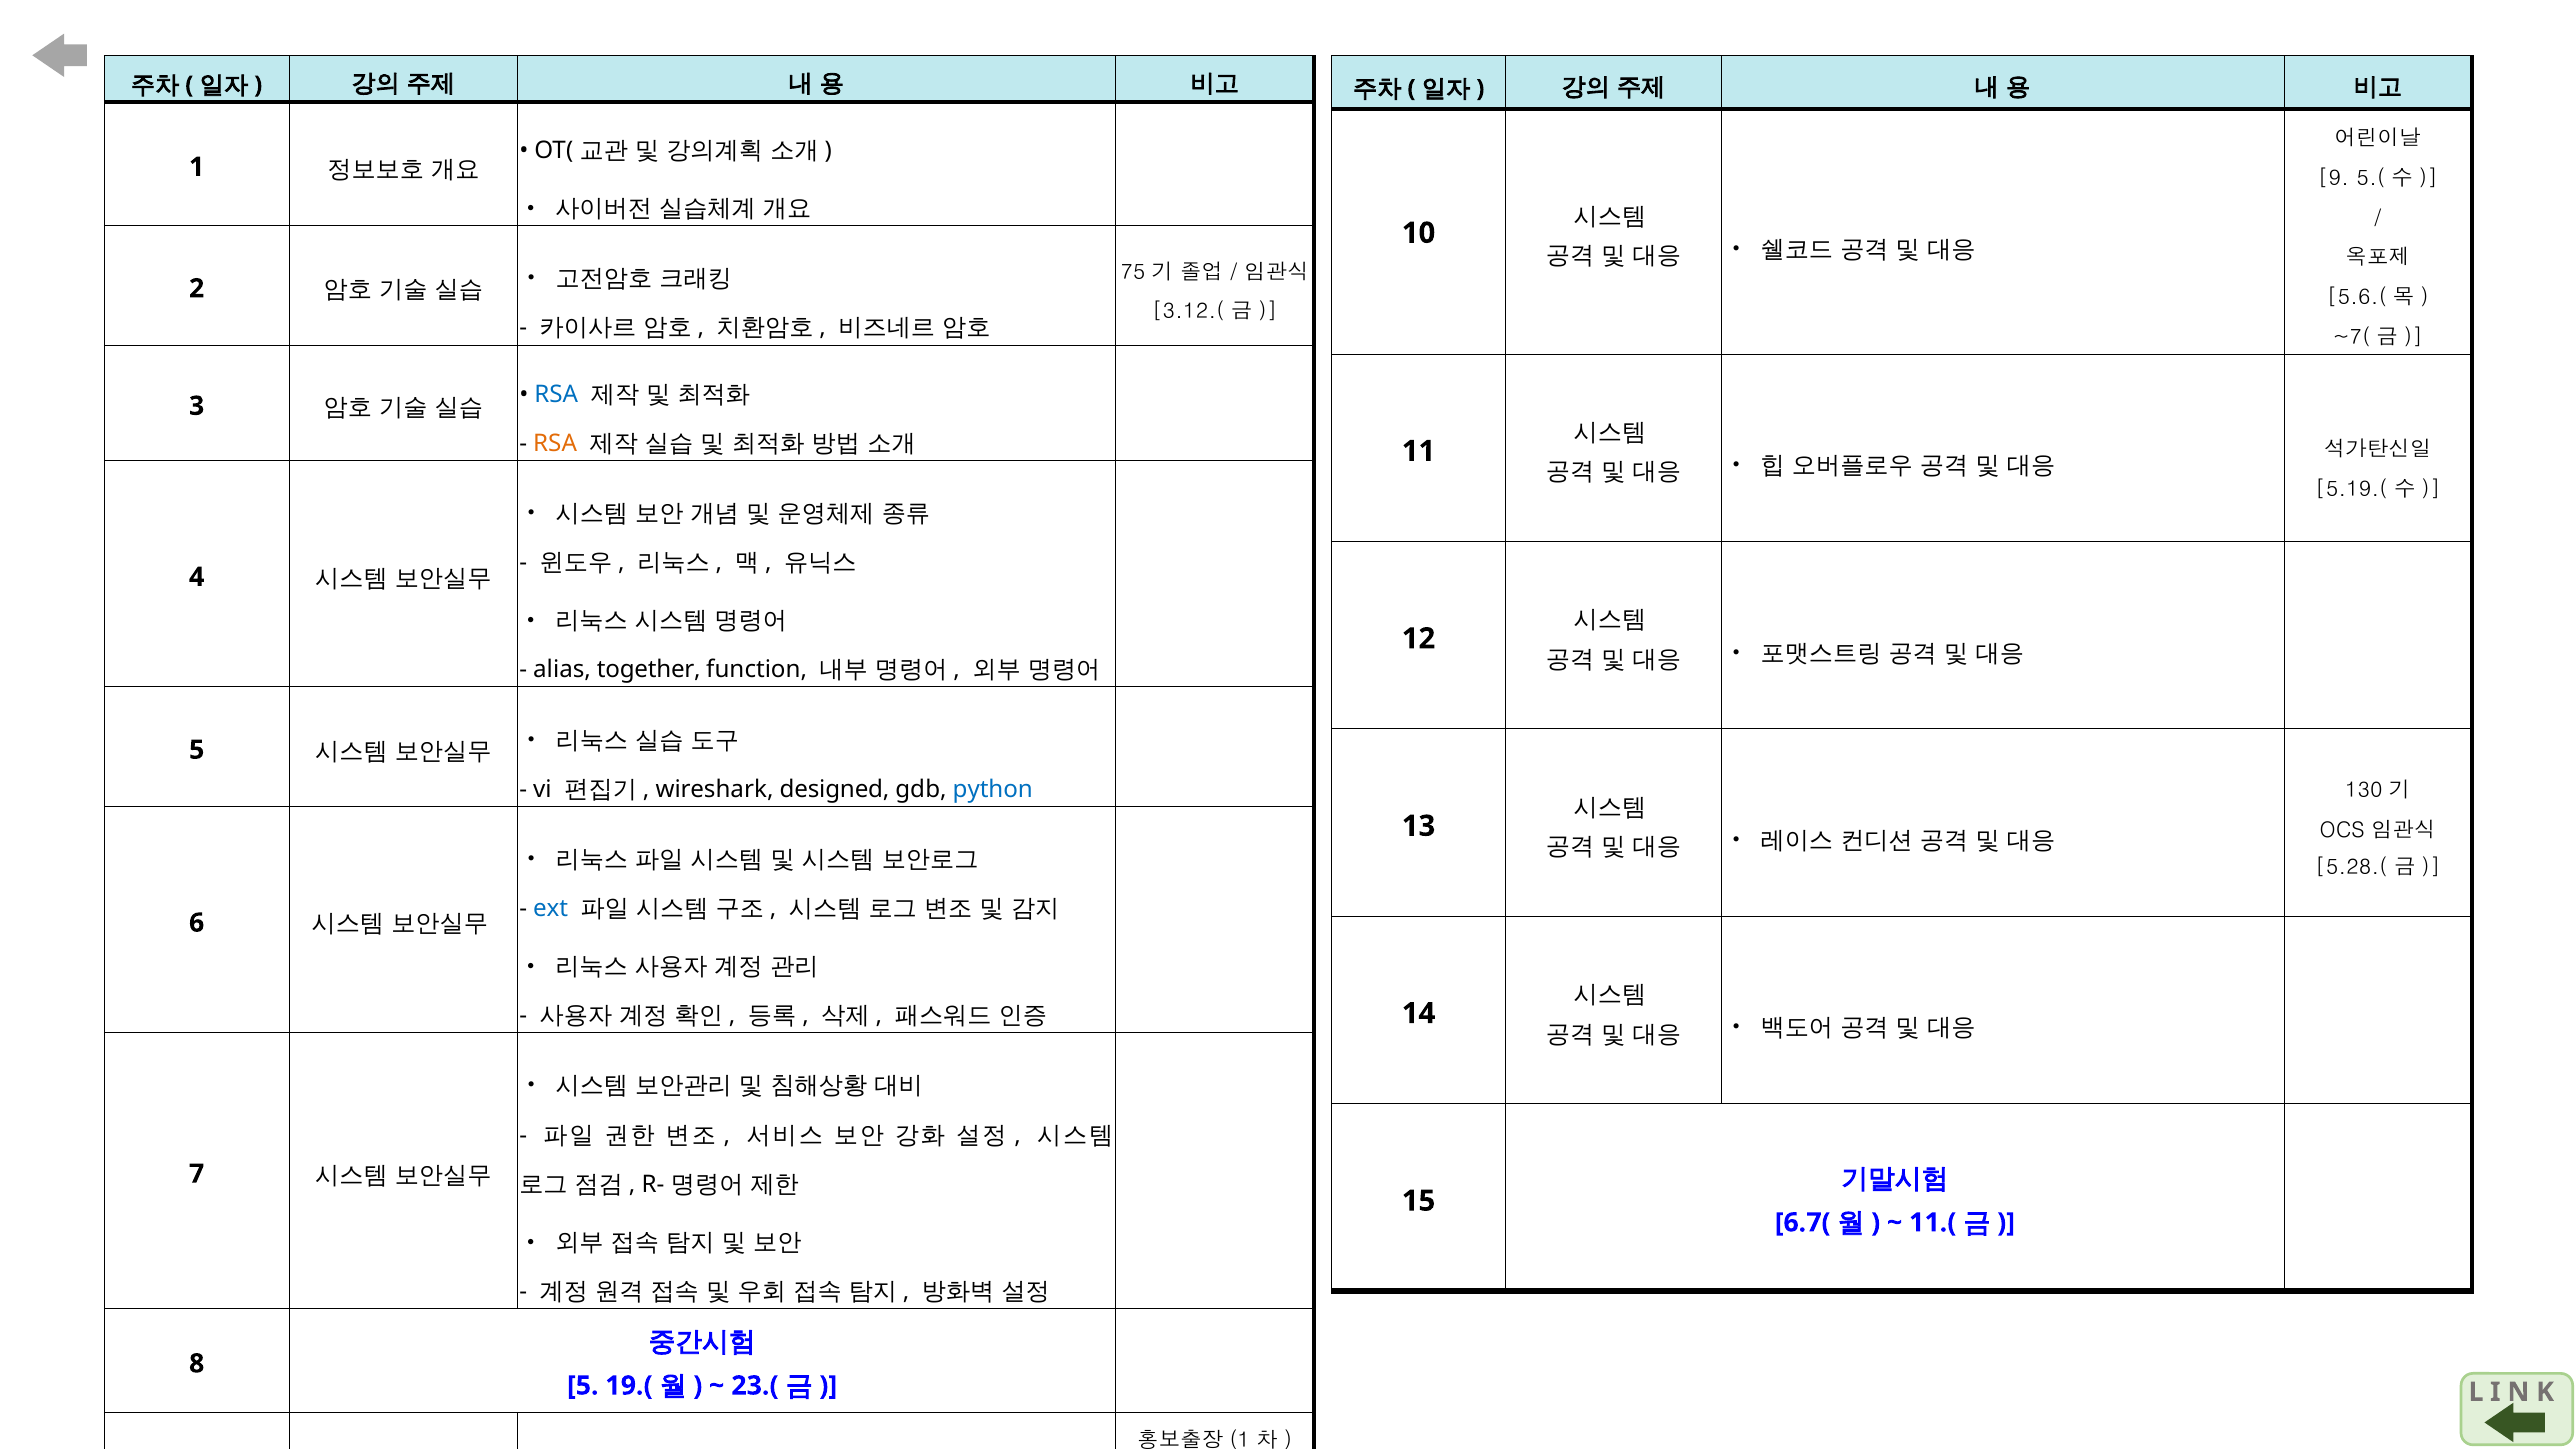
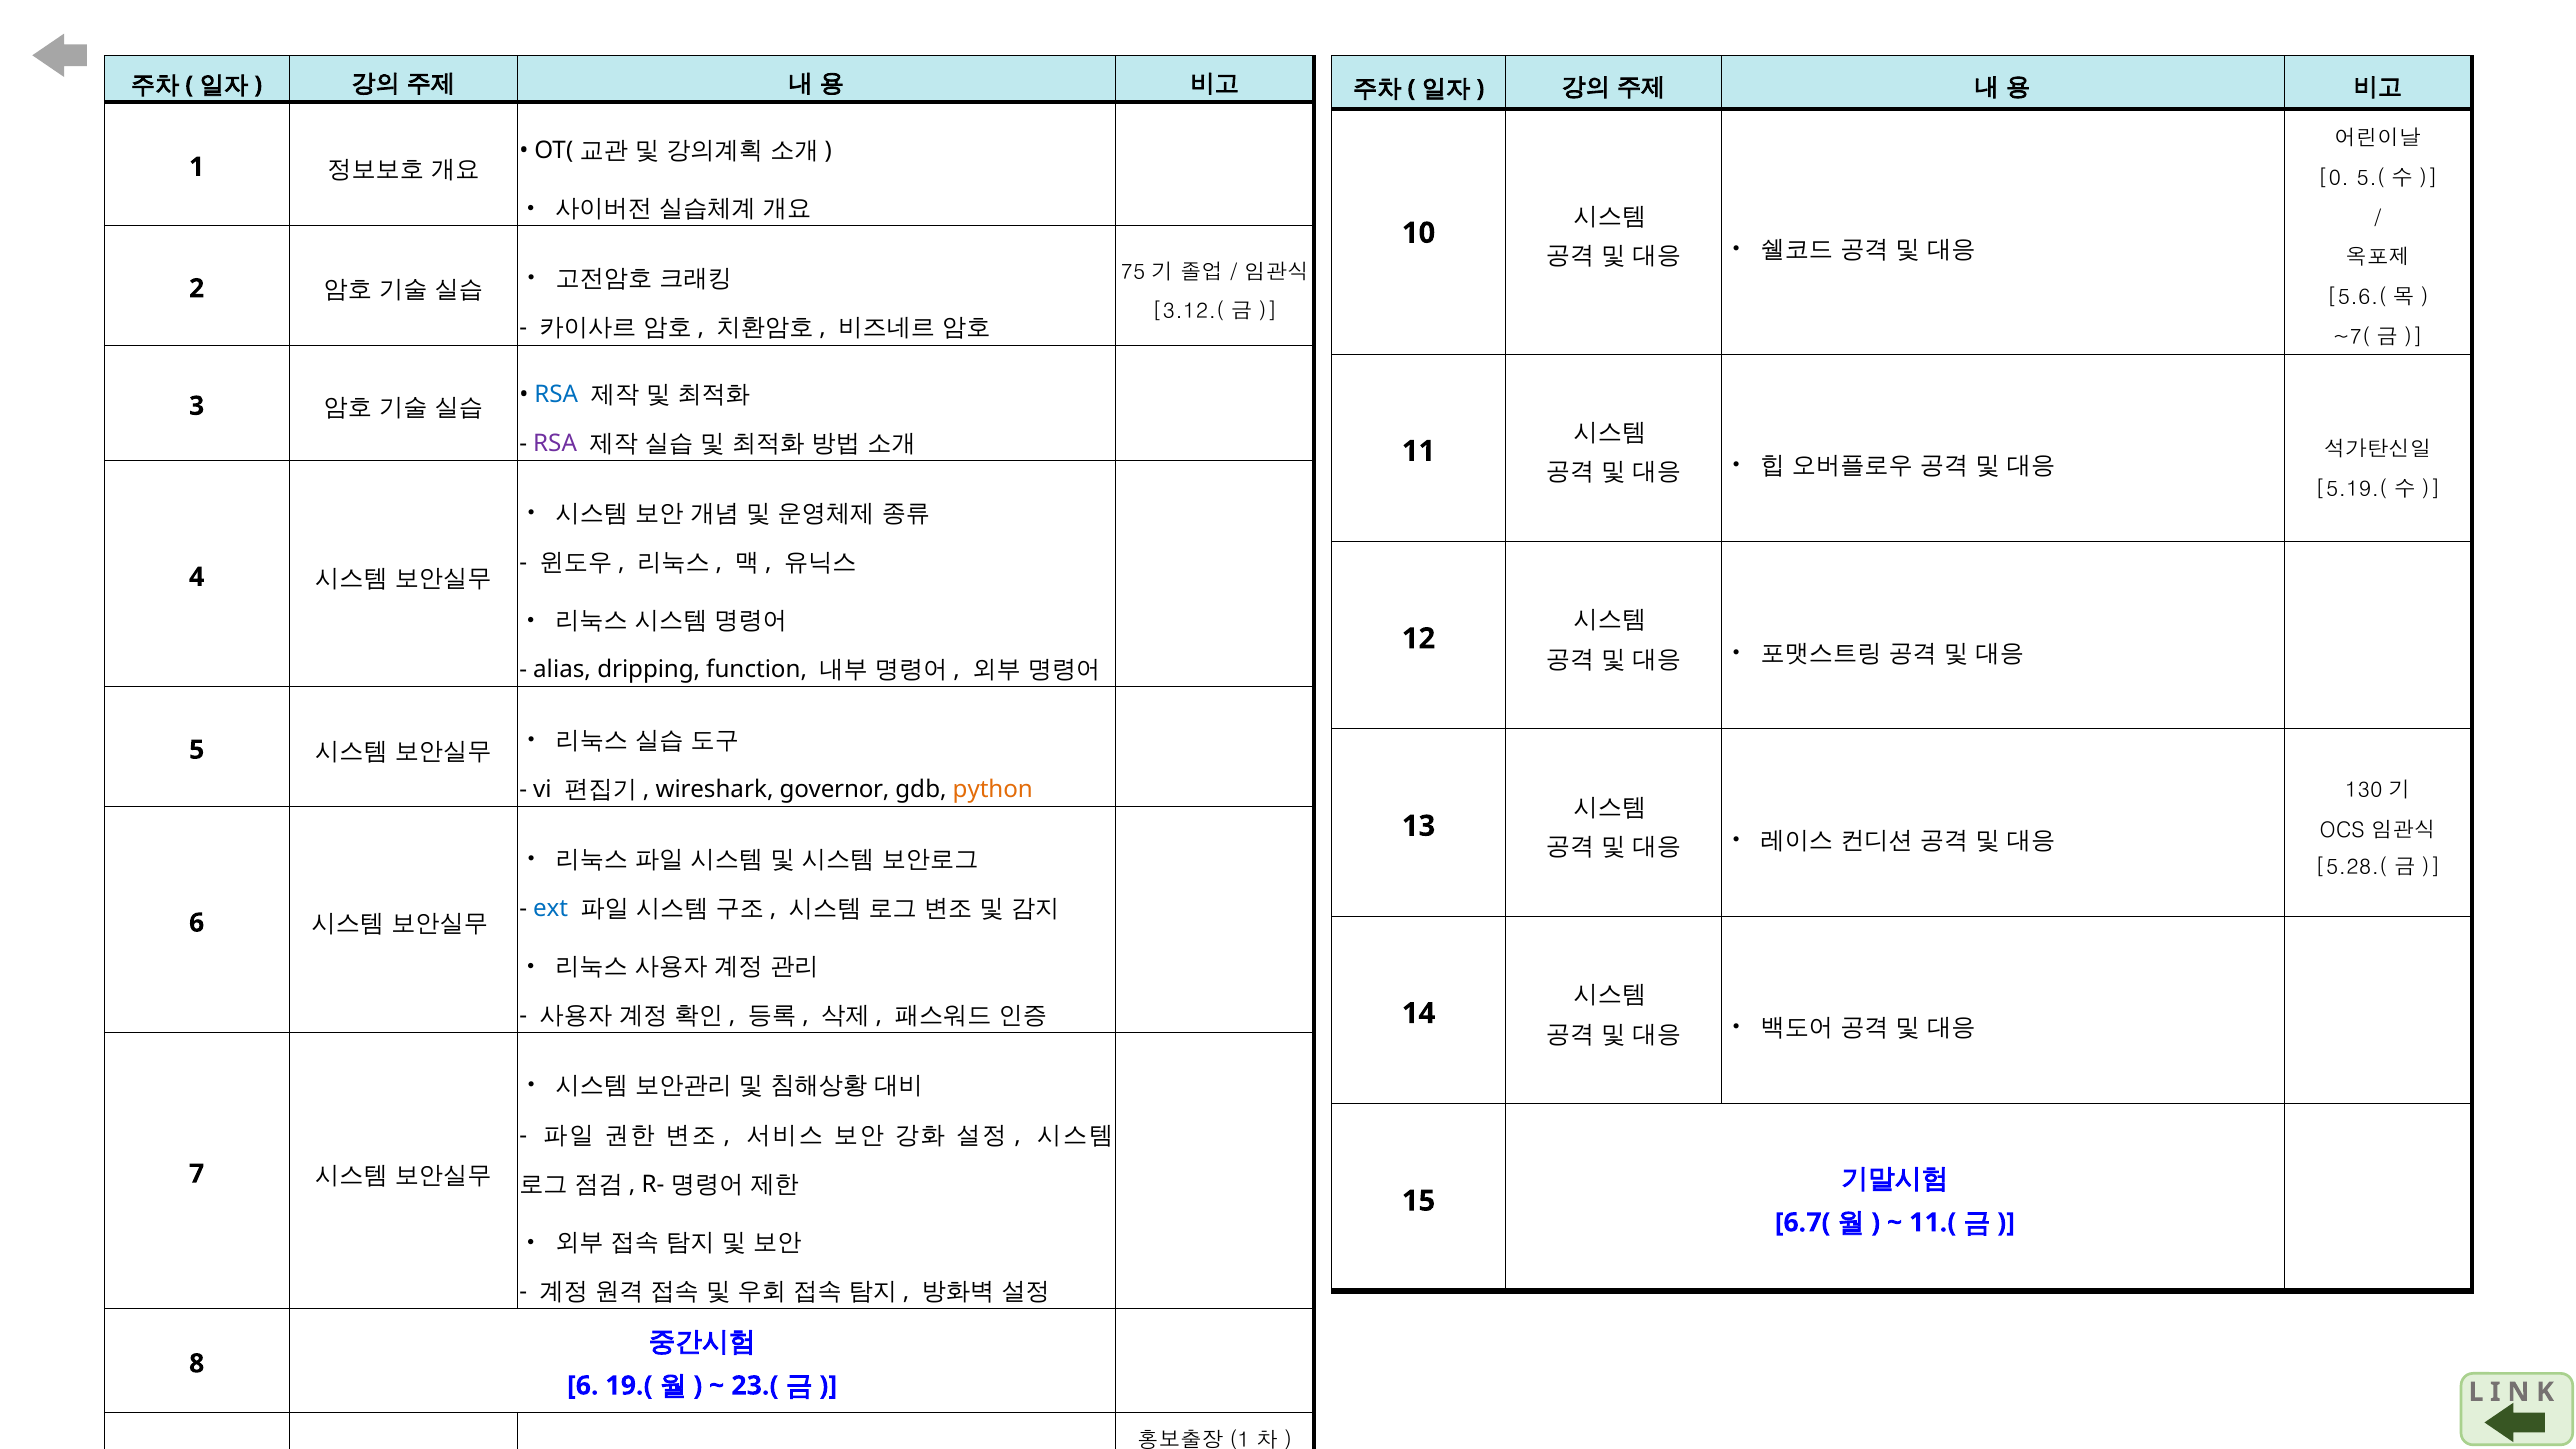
9 at (2334, 178): 9 -> 0
RSA at (555, 443) colour: orange -> purple
together: together -> dripping
designed: designed -> governor
python colour: blue -> orange
5 at (583, 1386): 5 -> 6
